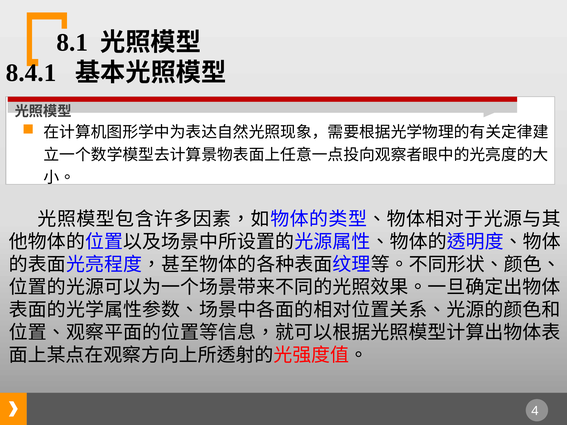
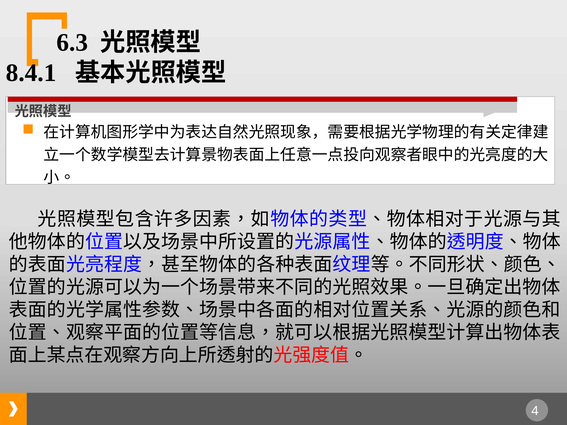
8.1: 8.1 -> 6.3
